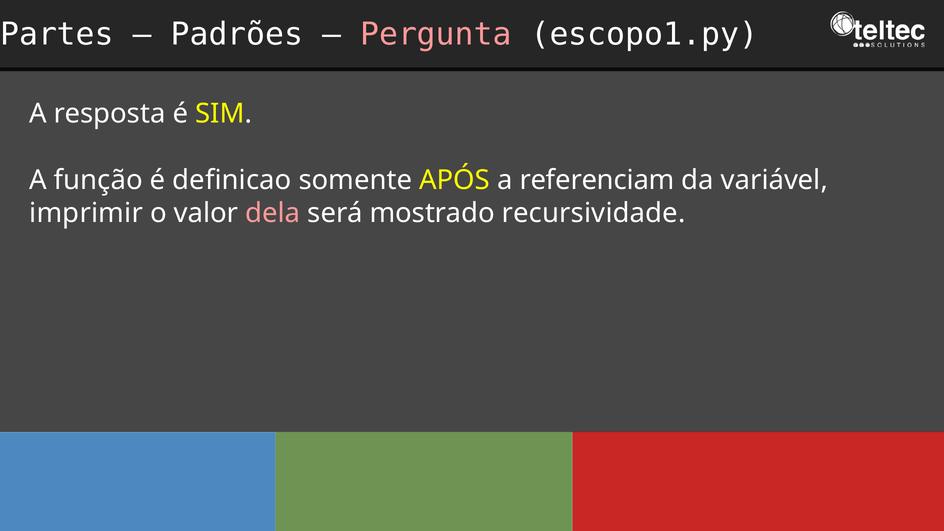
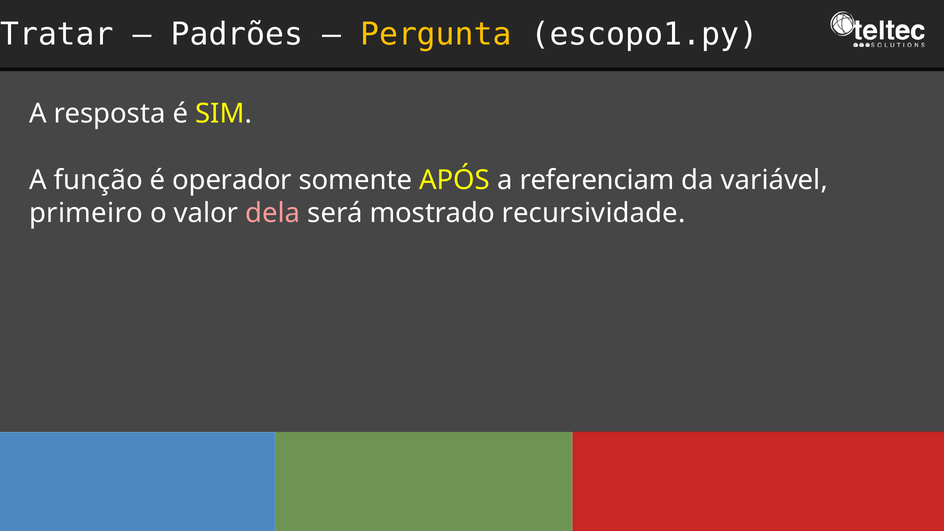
Partes: Partes -> Tratar
Pergunta colour: pink -> yellow
definicao: definicao -> operador
imprimir: imprimir -> primeiro
